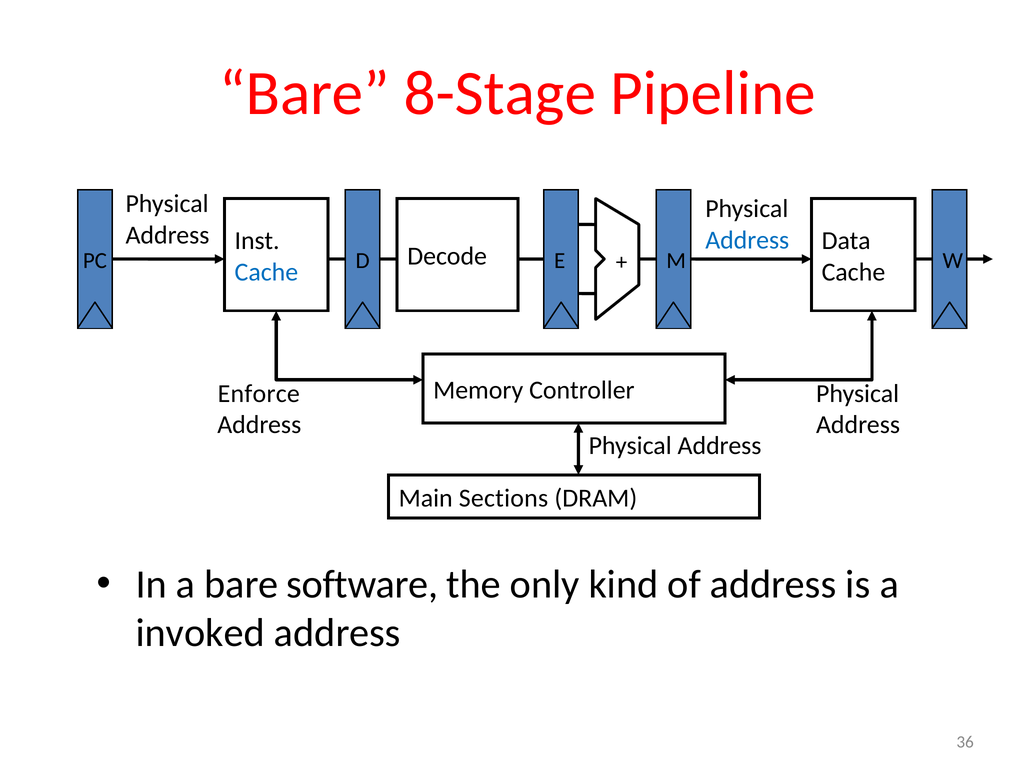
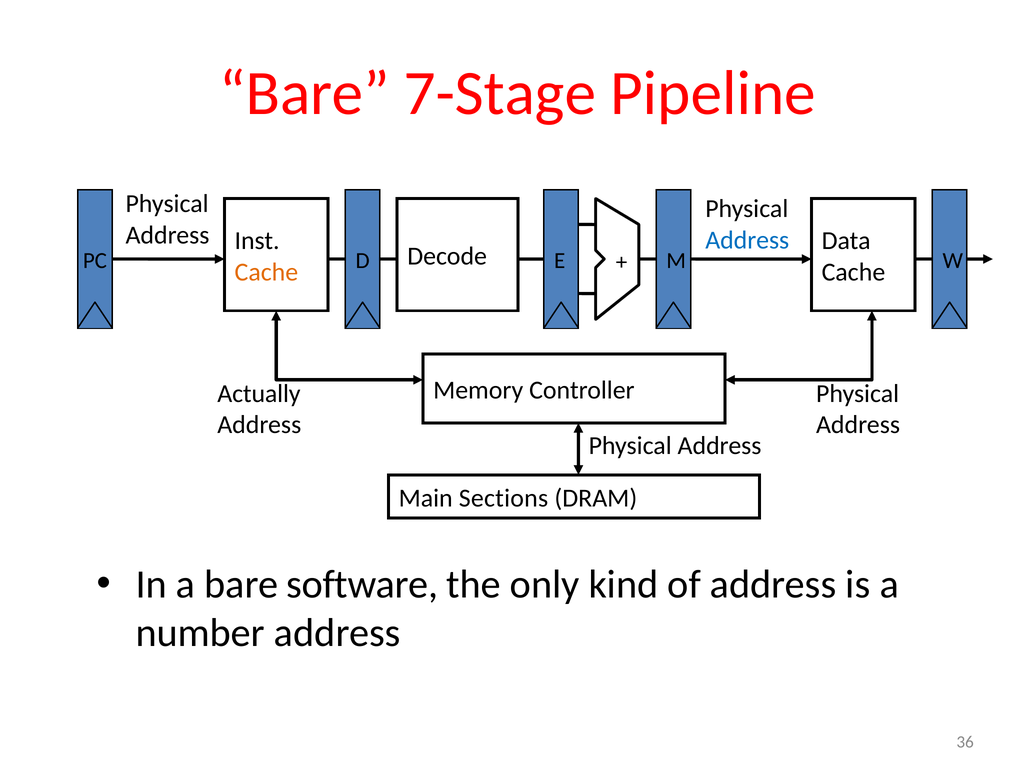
8-Stage: 8-Stage -> 7-Stage
Cache at (266, 272) colour: blue -> orange
Enforce: Enforce -> Actually
invoked: invoked -> number
